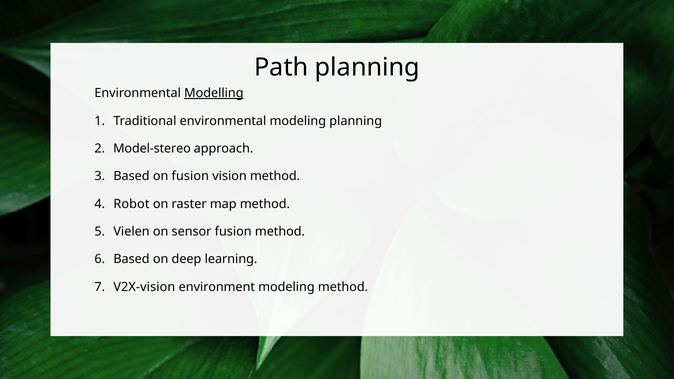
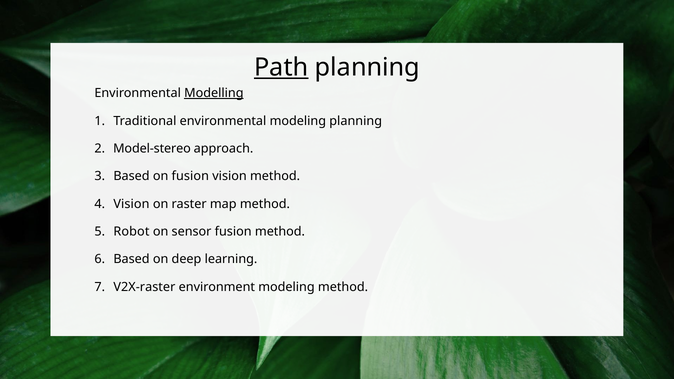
Path underline: none -> present
Robot at (131, 204): Robot -> Vision
Vielen: Vielen -> Robot
V2X-vision: V2X-vision -> V2X-raster
